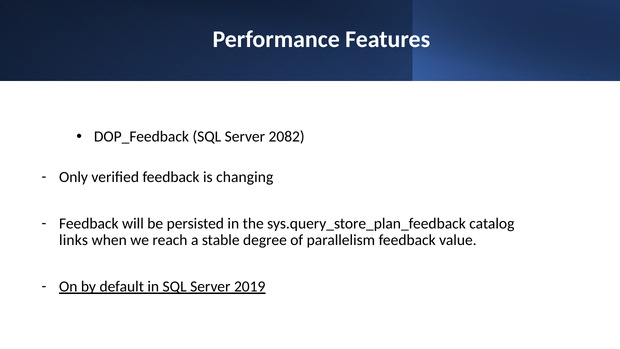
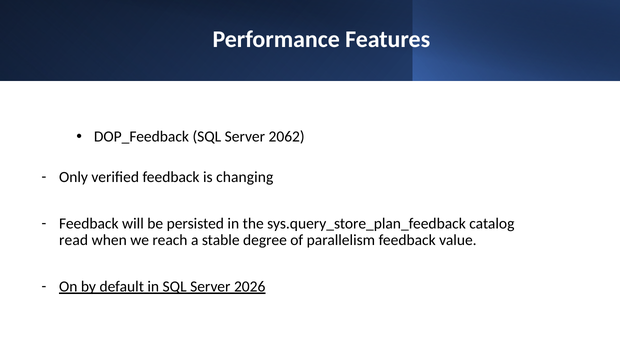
2082: 2082 -> 2062
links: links -> read
2019: 2019 -> 2026
